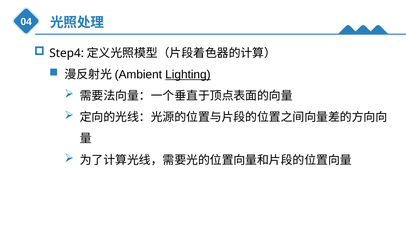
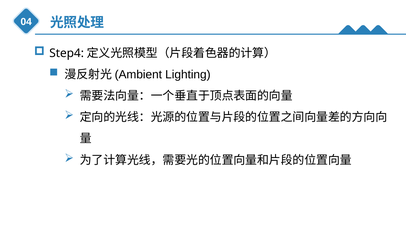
Lighting underline: present -> none
